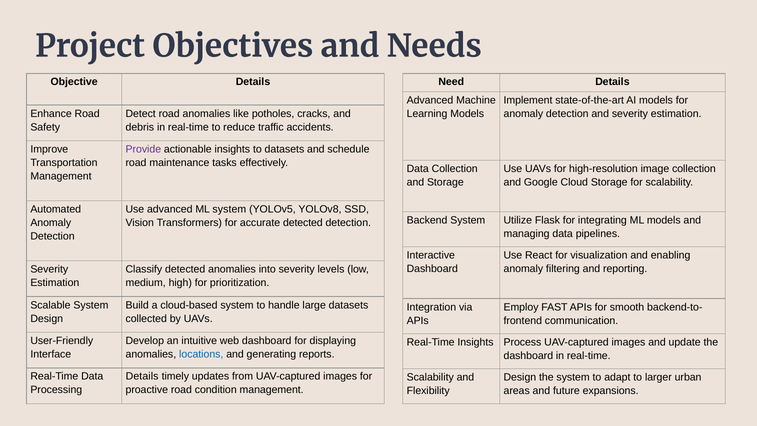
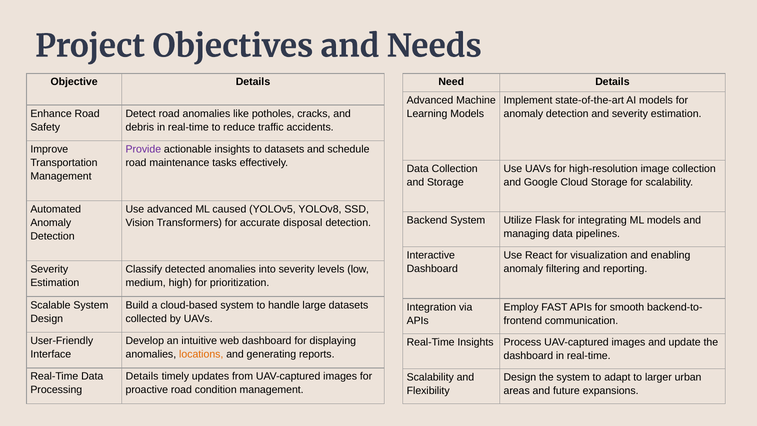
ML system: system -> caused
accurate detected: detected -> disposal
locations colour: blue -> orange
